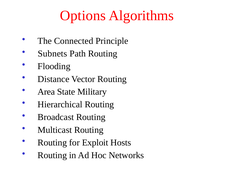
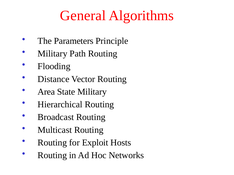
Options: Options -> General
Connected: Connected -> Parameters
Subnets at (52, 54): Subnets -> Military
